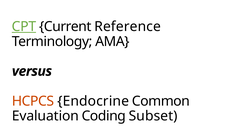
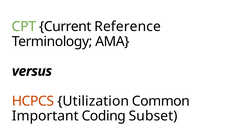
CPT underline: present -> none
Endocrine: Endocrine -> Utilization
Evaluation: Evaluation -> Important
